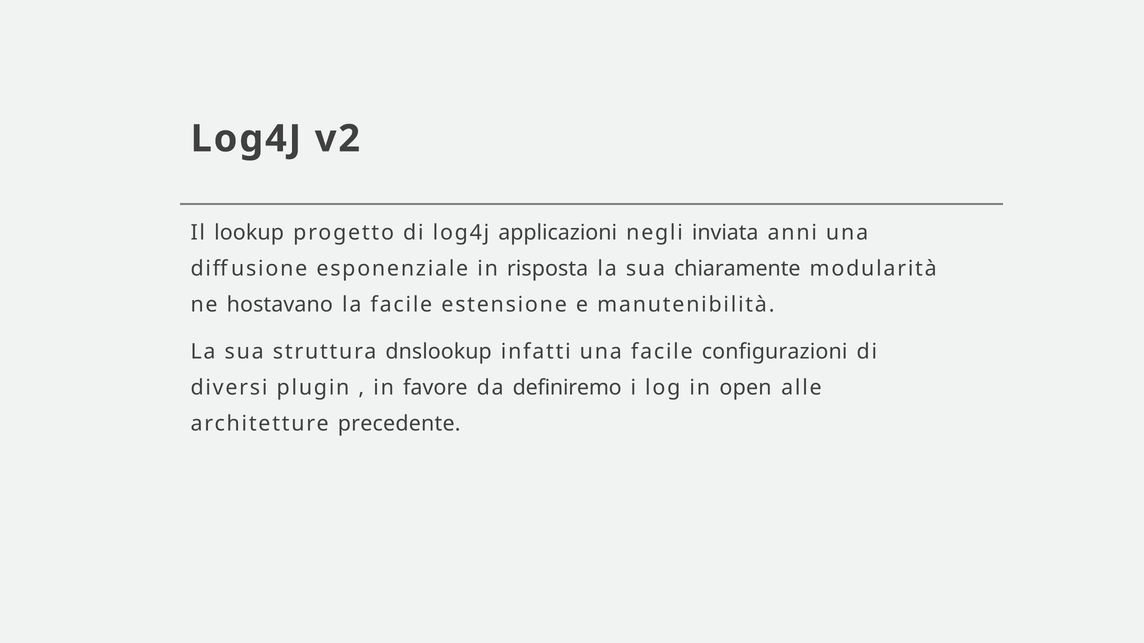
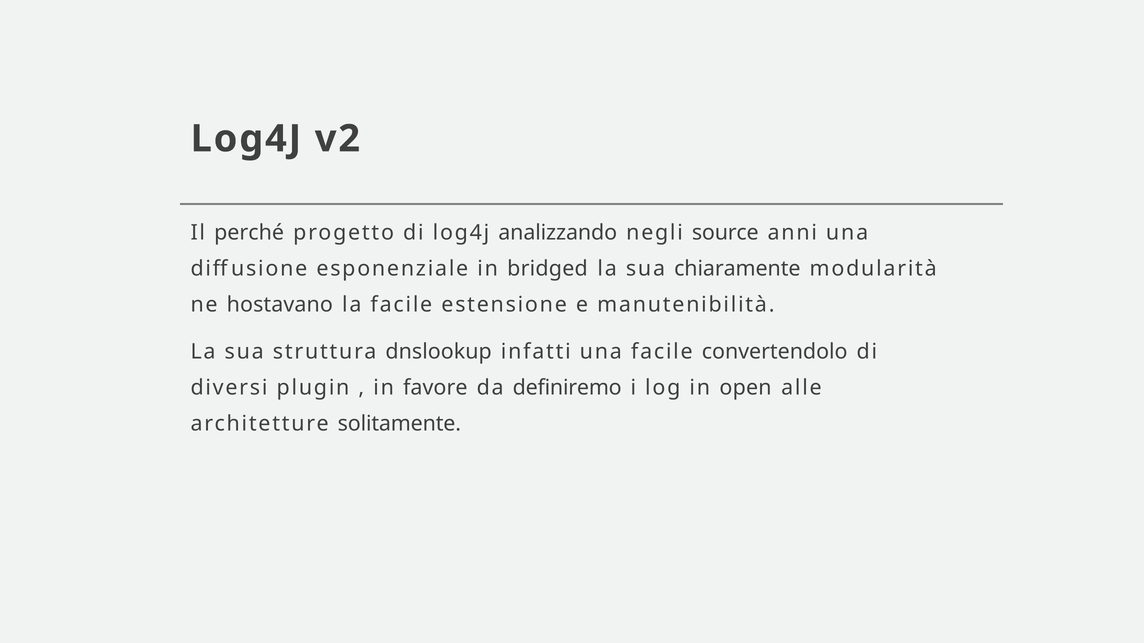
lookup: lookup -> perché
applicazioni: applicazioni -> analizzando
inviata: inviata -> source
risposta: risposta -> bridged
configurazioni: configurazioni -> convertendolo
precedente: precedente -> solitamente
